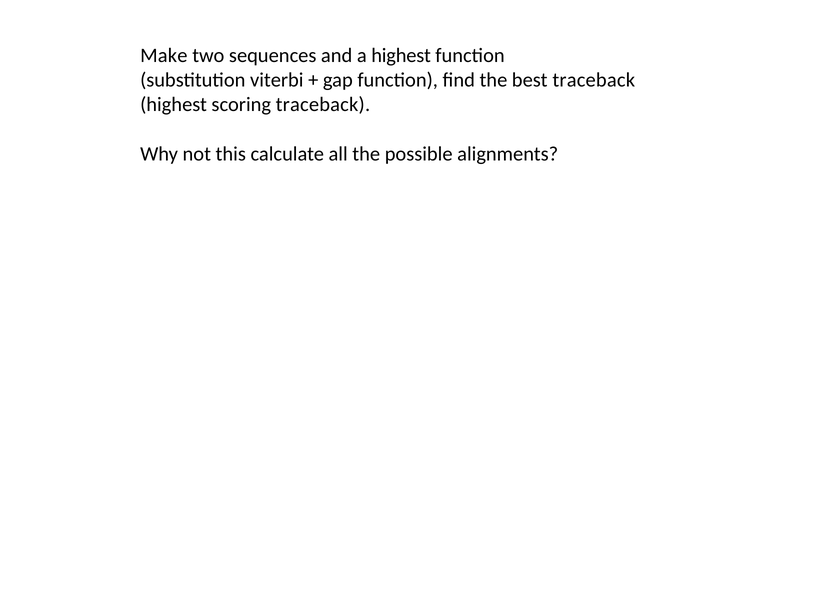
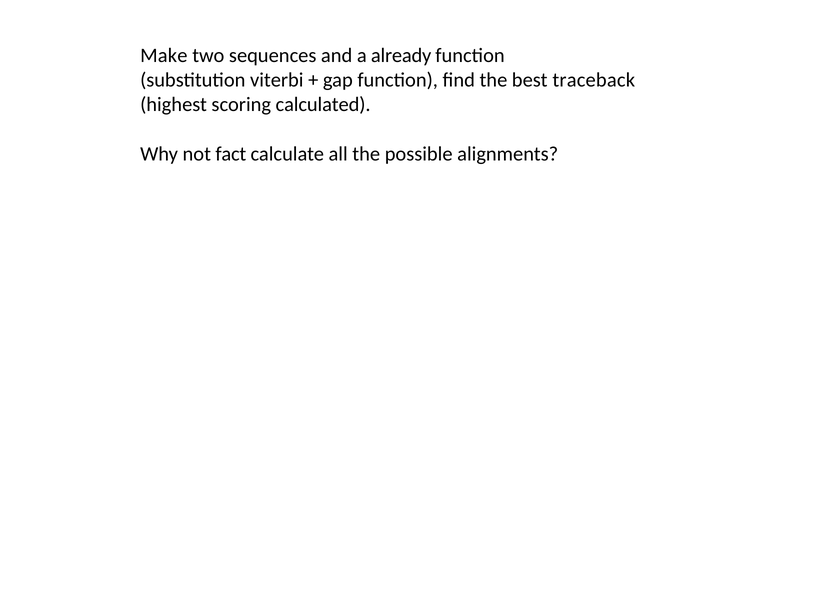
a highest: highest -> already
scoring traceback: traceback -> calculated
this: this -> fact
